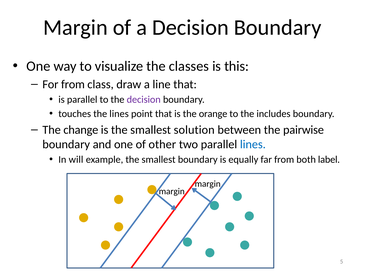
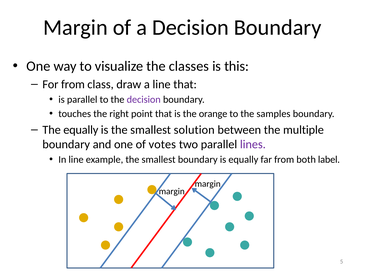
the lines: lines -> right
includes: includes -> samples
The change: change -> equally
pairwise: pairwise -> multiple
other: other -> votes
lines at (253, 144) colour: blue -> purple
In will: will -> line
